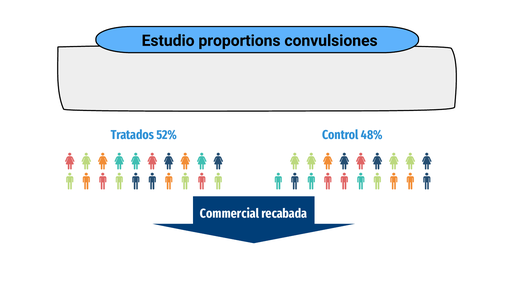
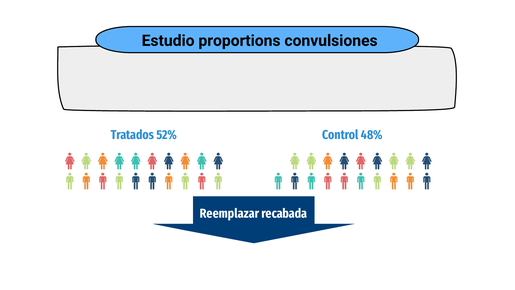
Commercial: Commercial -> Reemplazar
